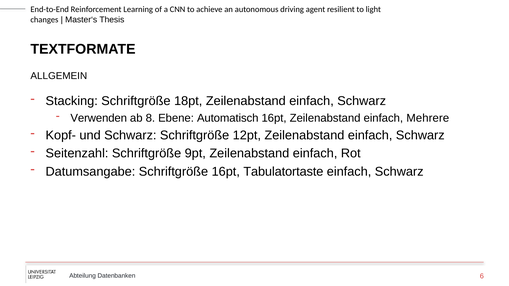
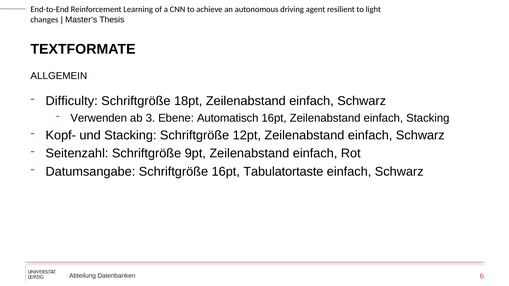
Stacking: Stacking -> Difficulty
8: 8 -> 3
einfach Mehrere: Mehrere -> Stacking
und Schwarz: Schwarz -> Stacking
